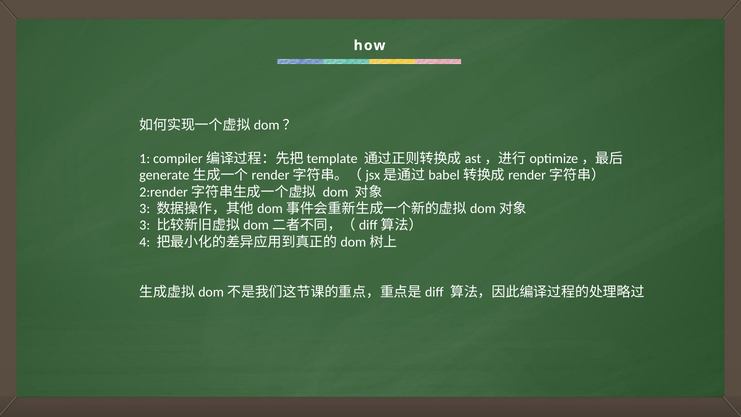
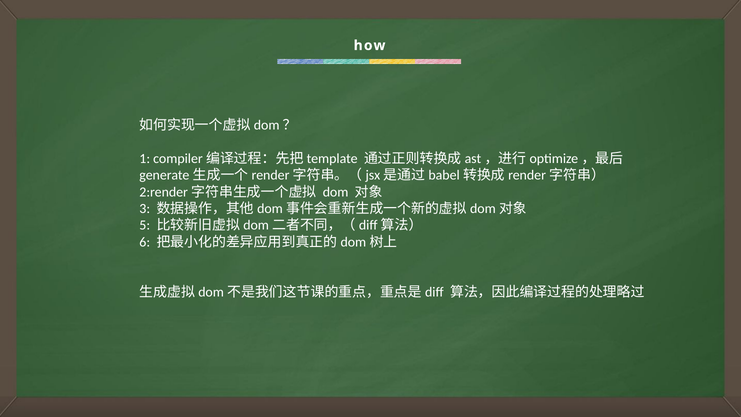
3 at (145, 225): 3 -> 5
4: 4 -> 6
